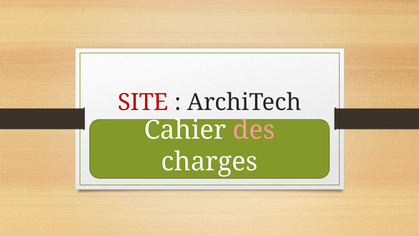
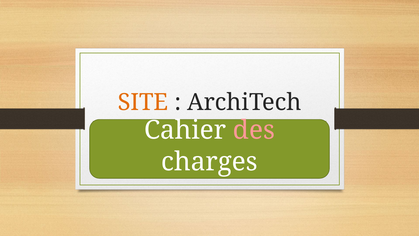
SITE colour: red -> orange
